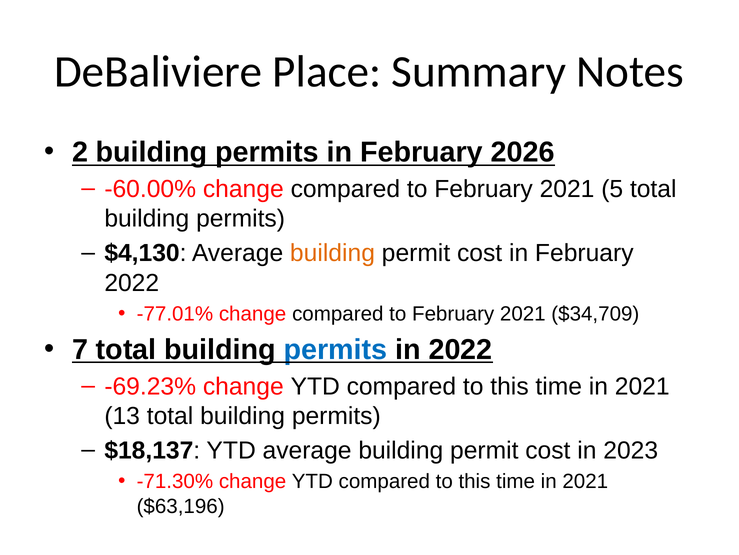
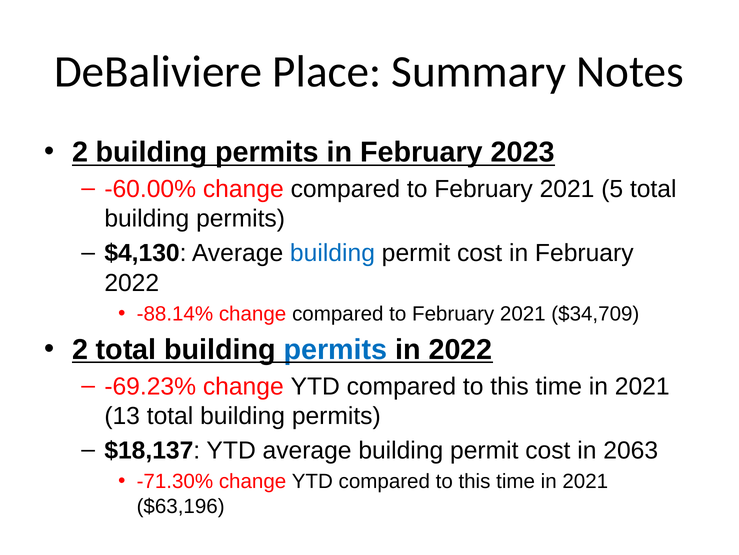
2026: 2026 -> 2023
building at (332, 253) colour: orange -> blue
-77.01%: -77.01% -> -88.14%
7 at (80, 349): 7 -> 2
2023: 2023 -> 2063
